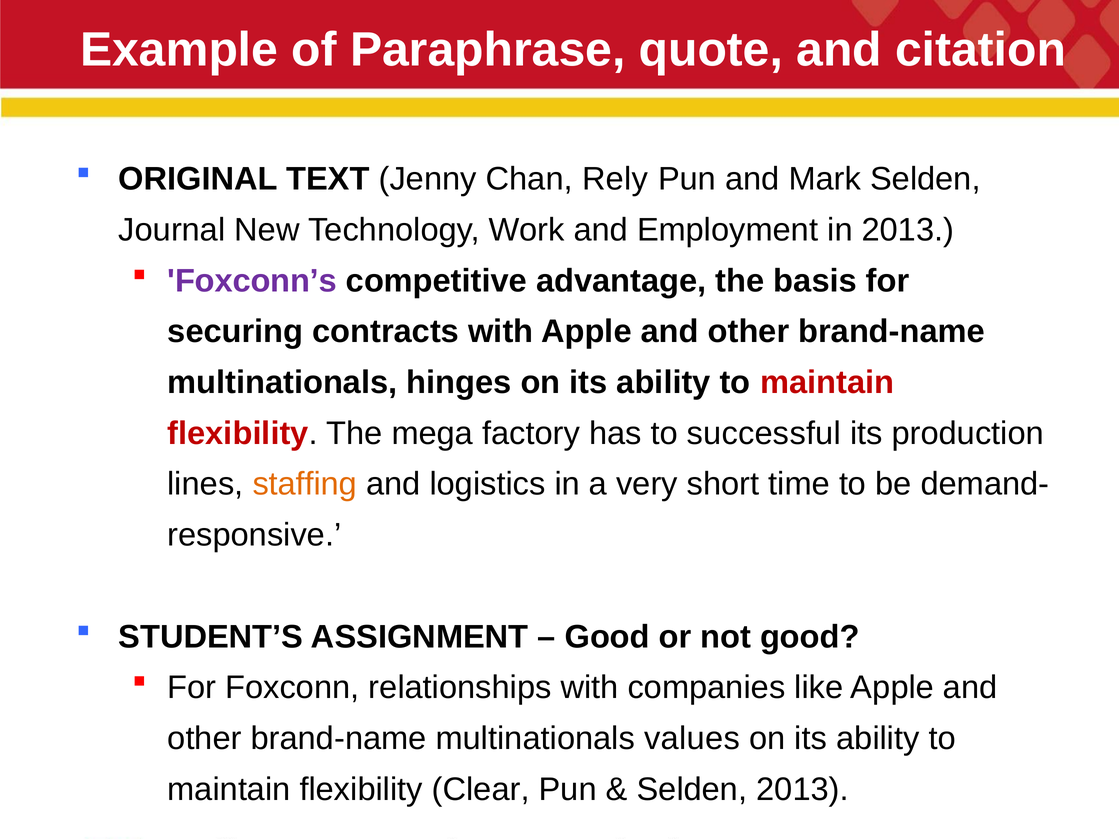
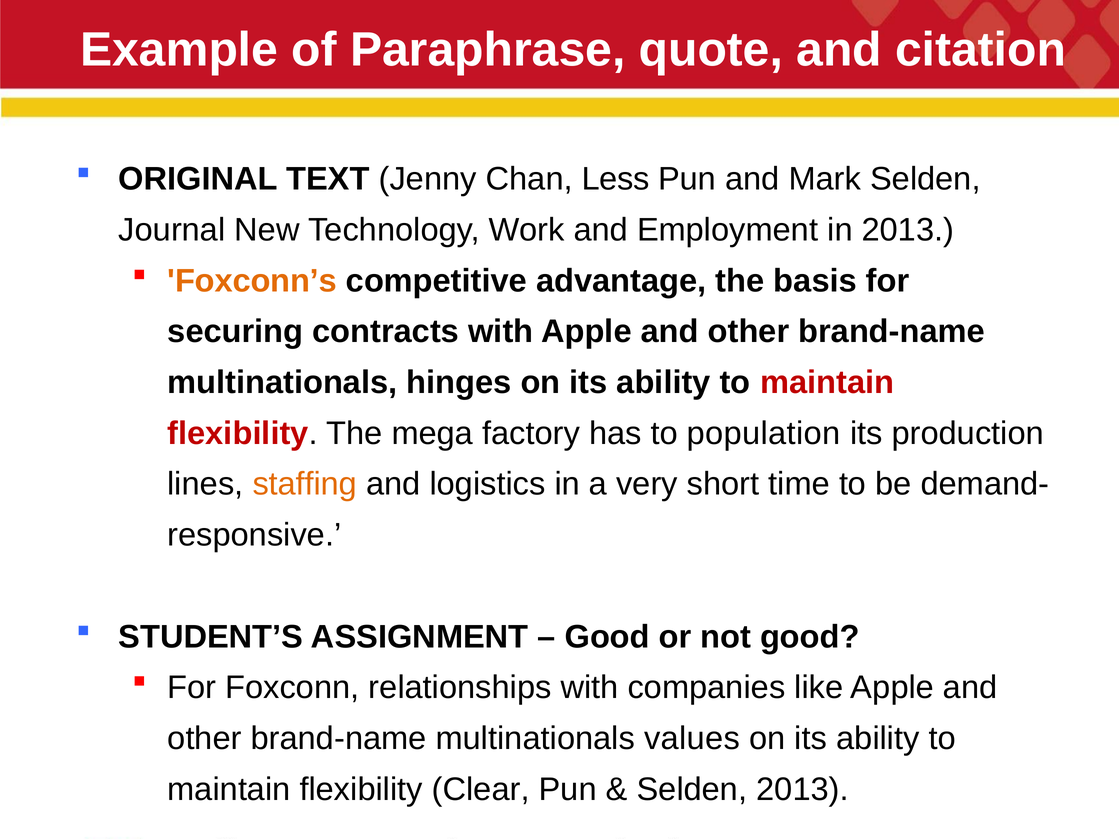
Rely: Rely -> Less
Foxconn’s colour: purple -> orange
successful: successful -> population
